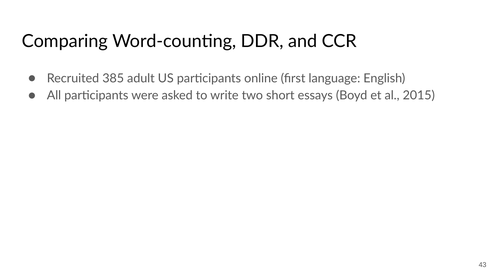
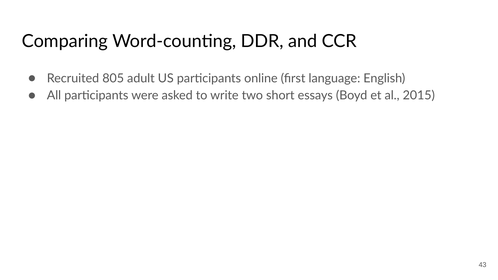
385: 385 -> 805
